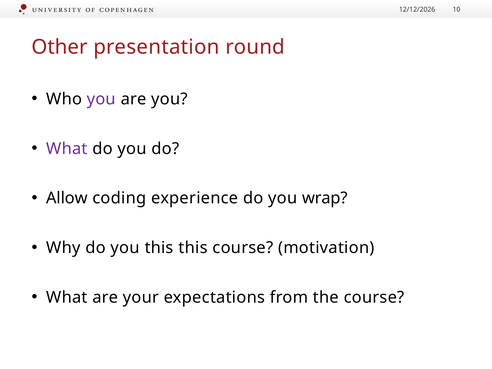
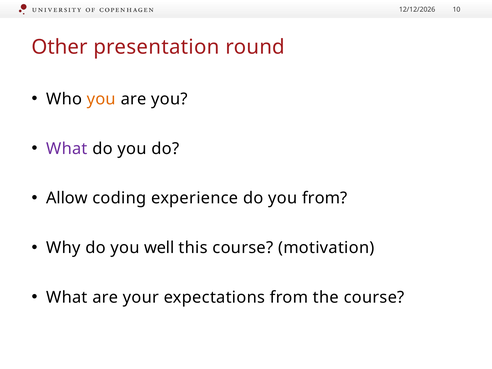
you at (101, 99) colour: purple -> orange
you wrap: wrap -> from
you this: this -> well
